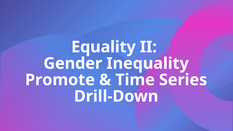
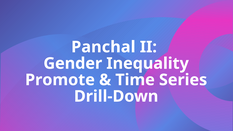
Equality: Equality -> Panchal
